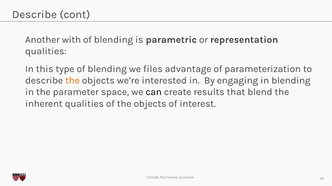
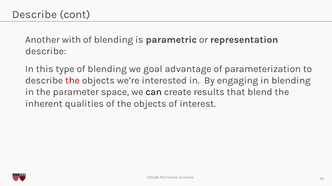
qualities at (46, 51): qualities -> describe
files: files -> goal
the at (72, 81) colour: orange -> red
